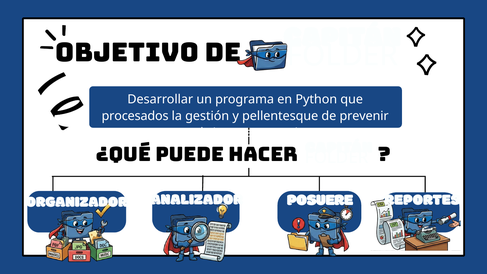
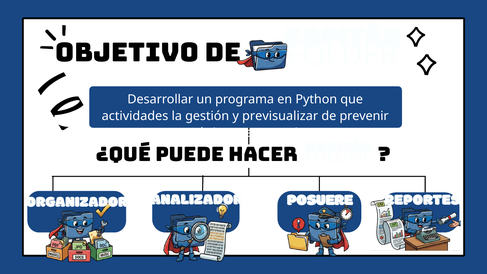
procesados: procesados -> actividades
pellentesque: pellentesque -> previsualizar
